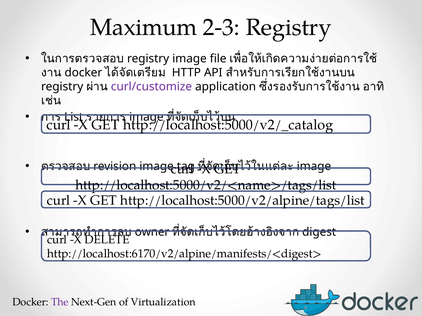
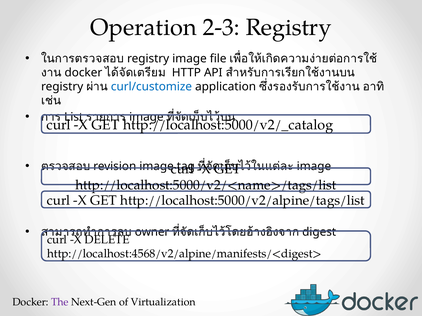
Maximum: Maximum -> Operation
curl/customize colour: purple -> blue
http://localhost:6170/v2/alpine/manifests/<digest>: http://localhost:6170/v2/alpine/manifests/<digest> -> http://localhost:4568/v2/alpine/manifests/<digest>
